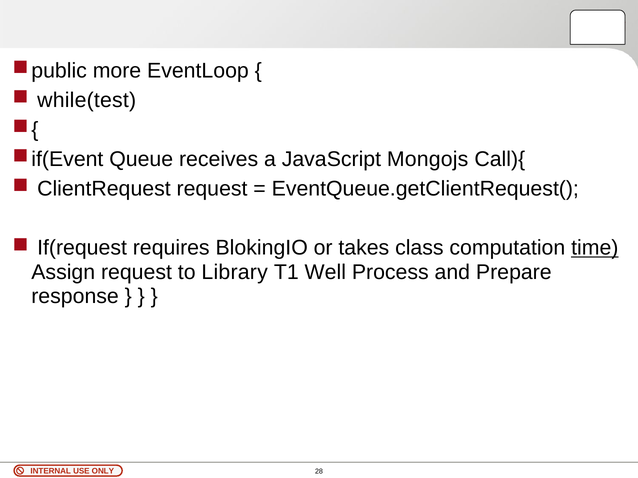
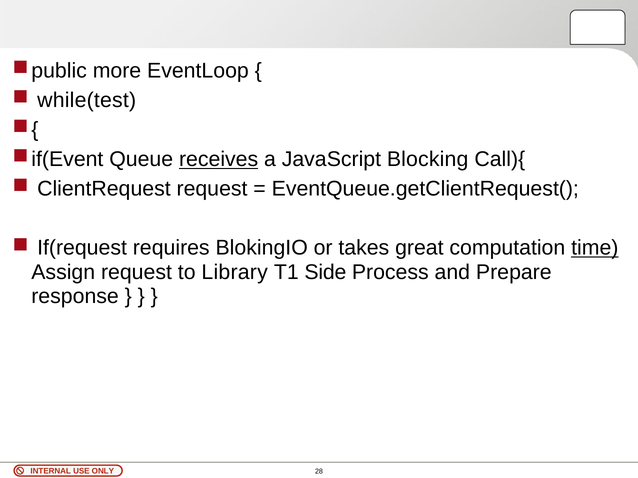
receives underline: none -> present
Mongojs: Mongojs -> Blocking
class: class -> great
Well: Well -> Side
